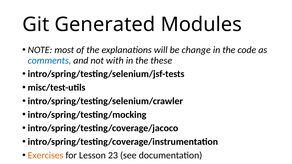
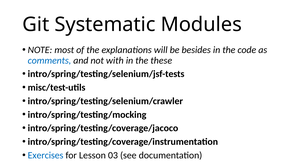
Generated: Generated -> Systematic
change: change -> besides
Exercises colour: orange -> blue
23: 23 -> 03
